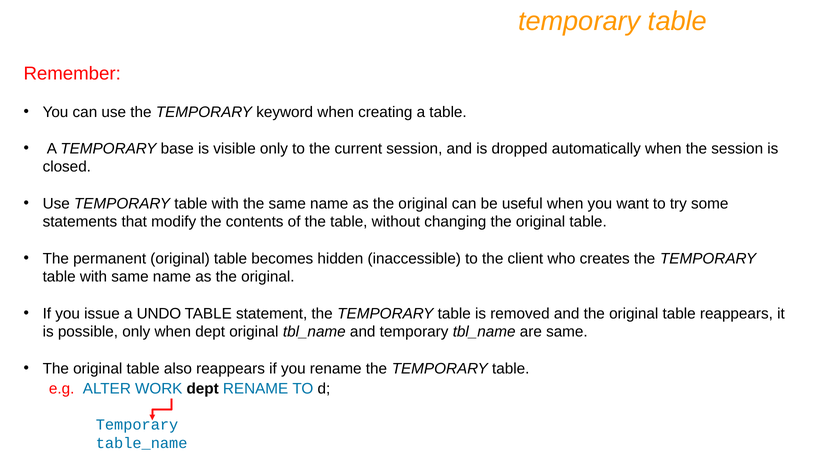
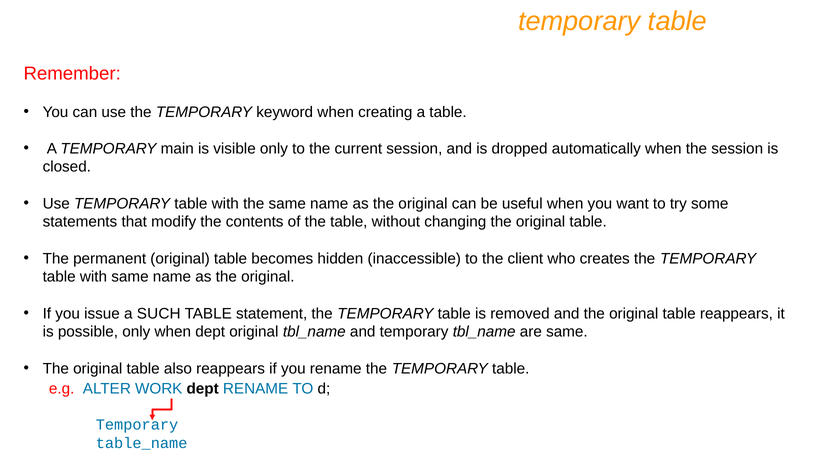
base: base -> main
UNDO: UNDO -> SUCH
